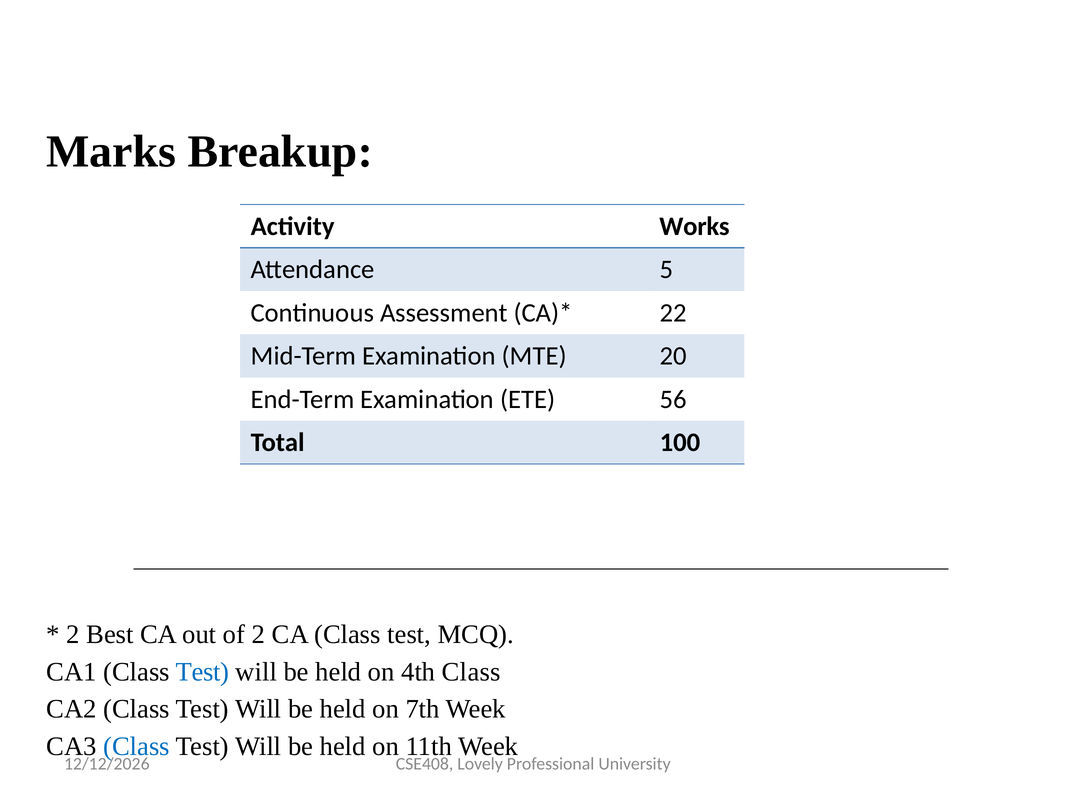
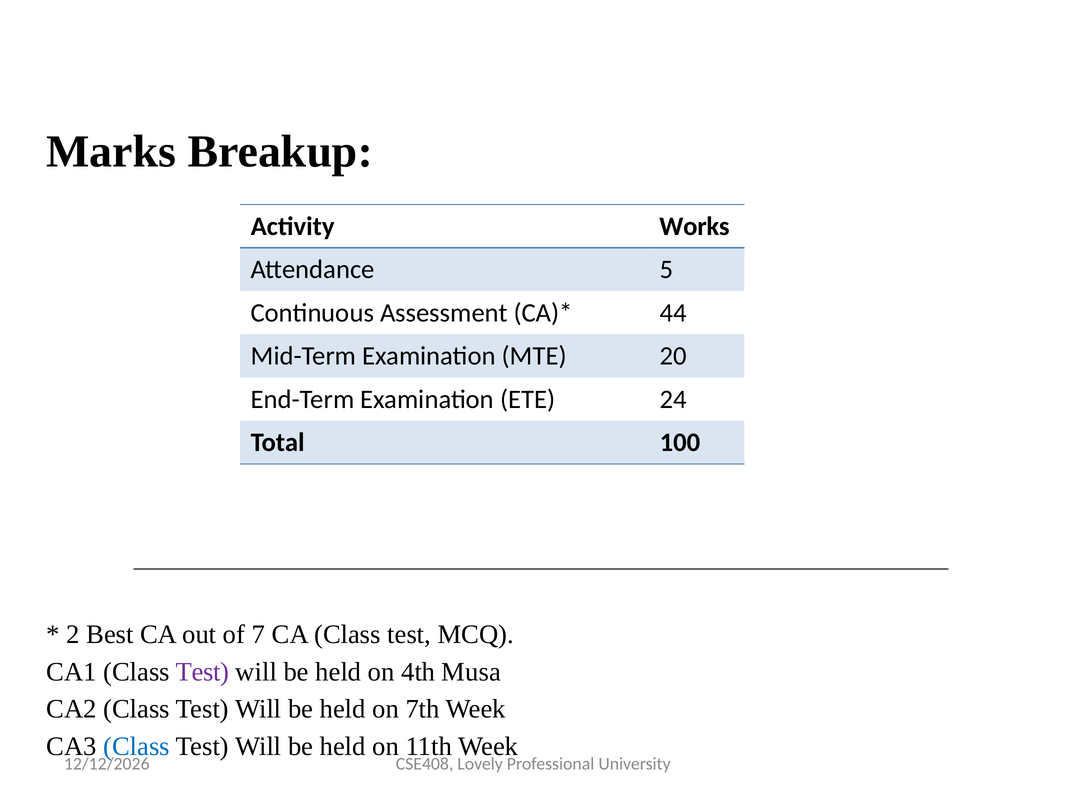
22: 22 -> 44
56: 56 -> 24
of 2: 2 -> 7
Test at (203, 672) colour: blue -> purple
4th Class: Class -> Musa
